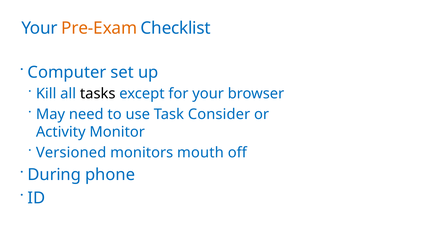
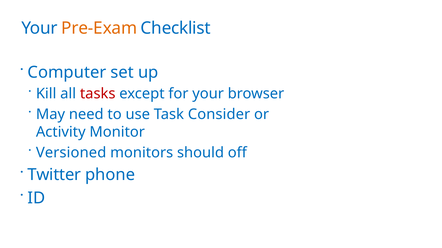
tasks colour: black -> red
mouth: mouth -> should
During: During -> Twitter
